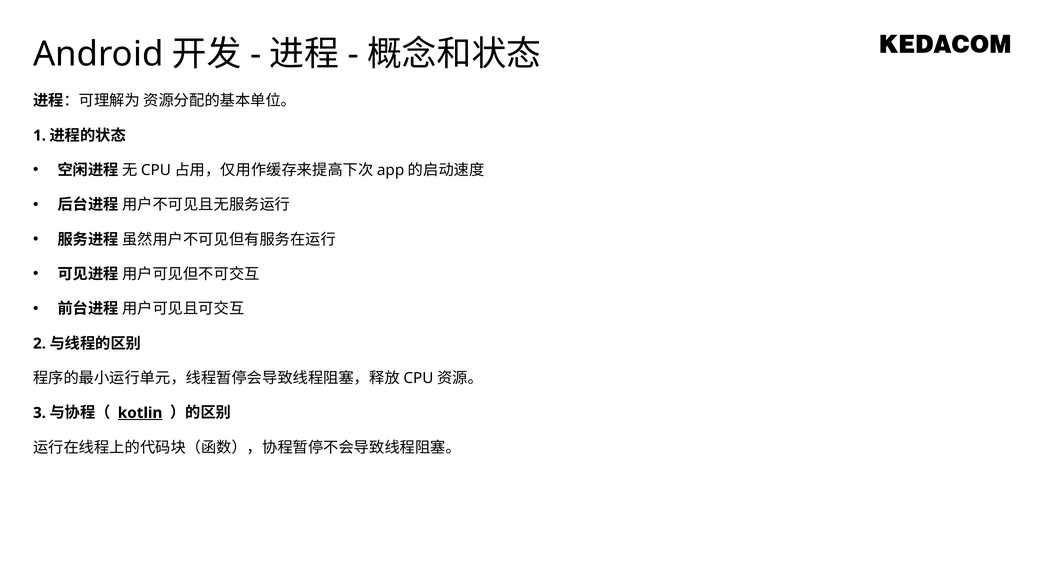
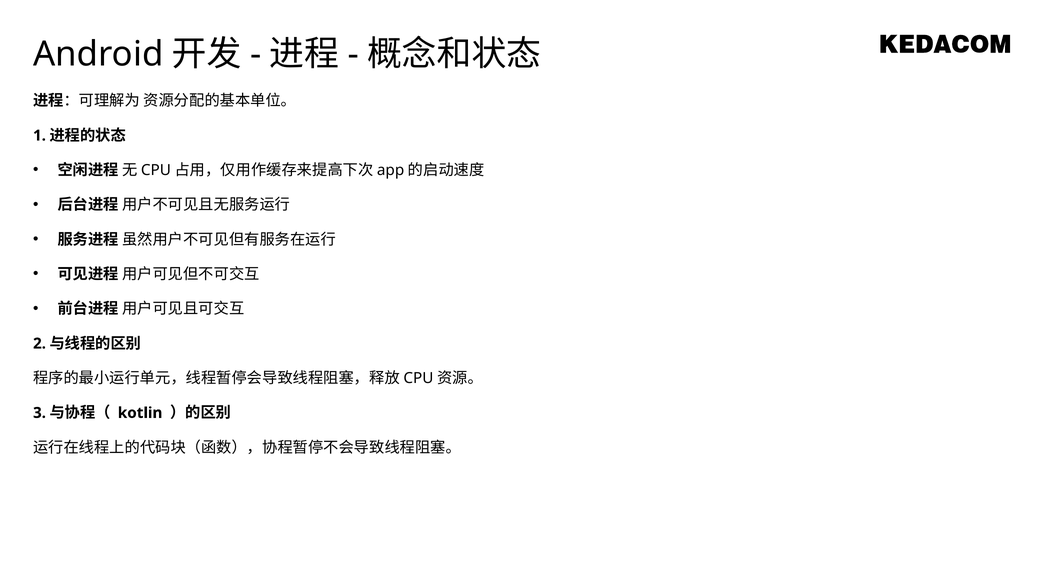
kotlin underline: present -> none
